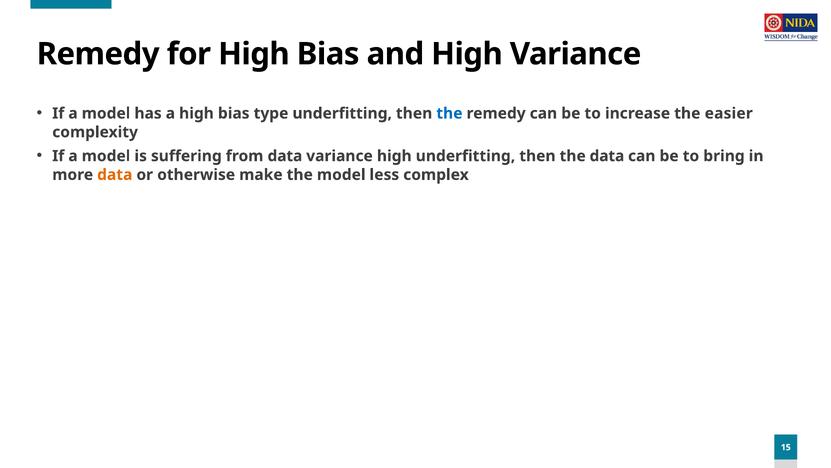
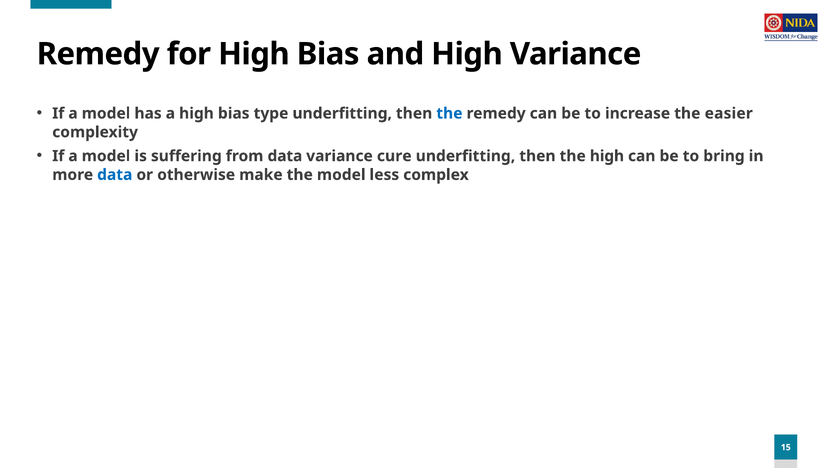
variance high: high -> cure
the data: data -> high
data at (115, 175) colour: orange -> blue
